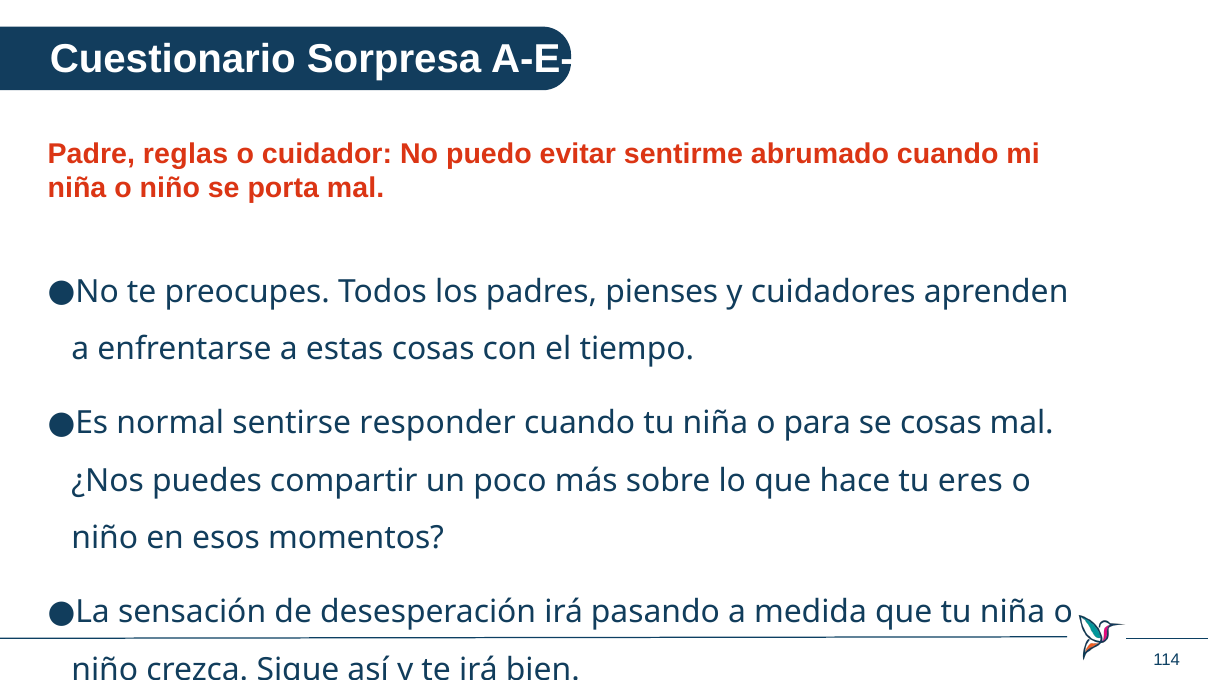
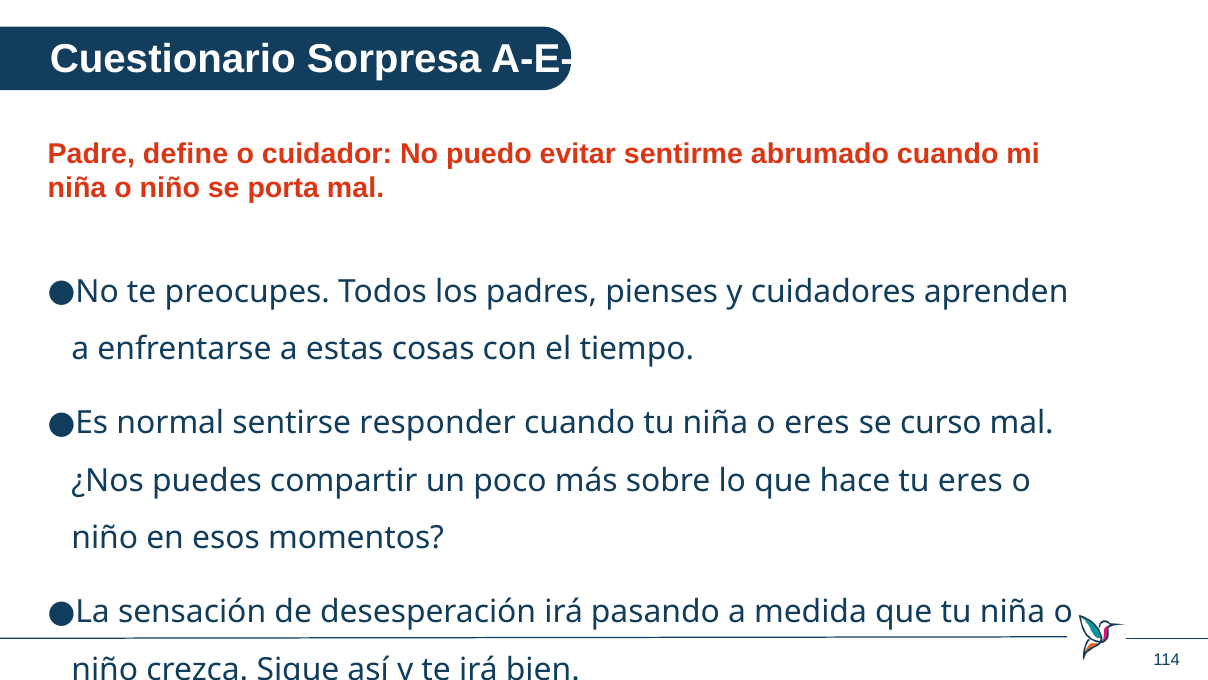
reglas: reglas -> define
o para: para -> eres
se cosas: cosas -> curso
